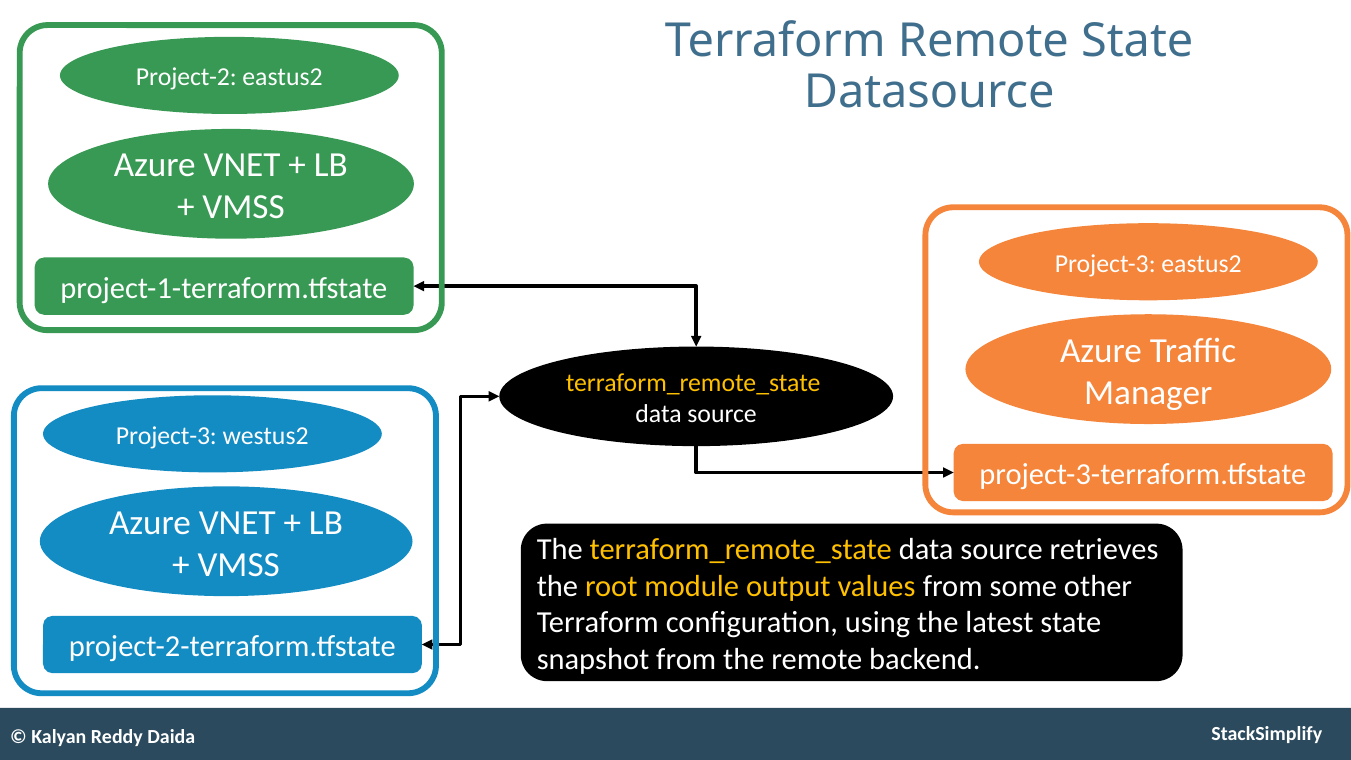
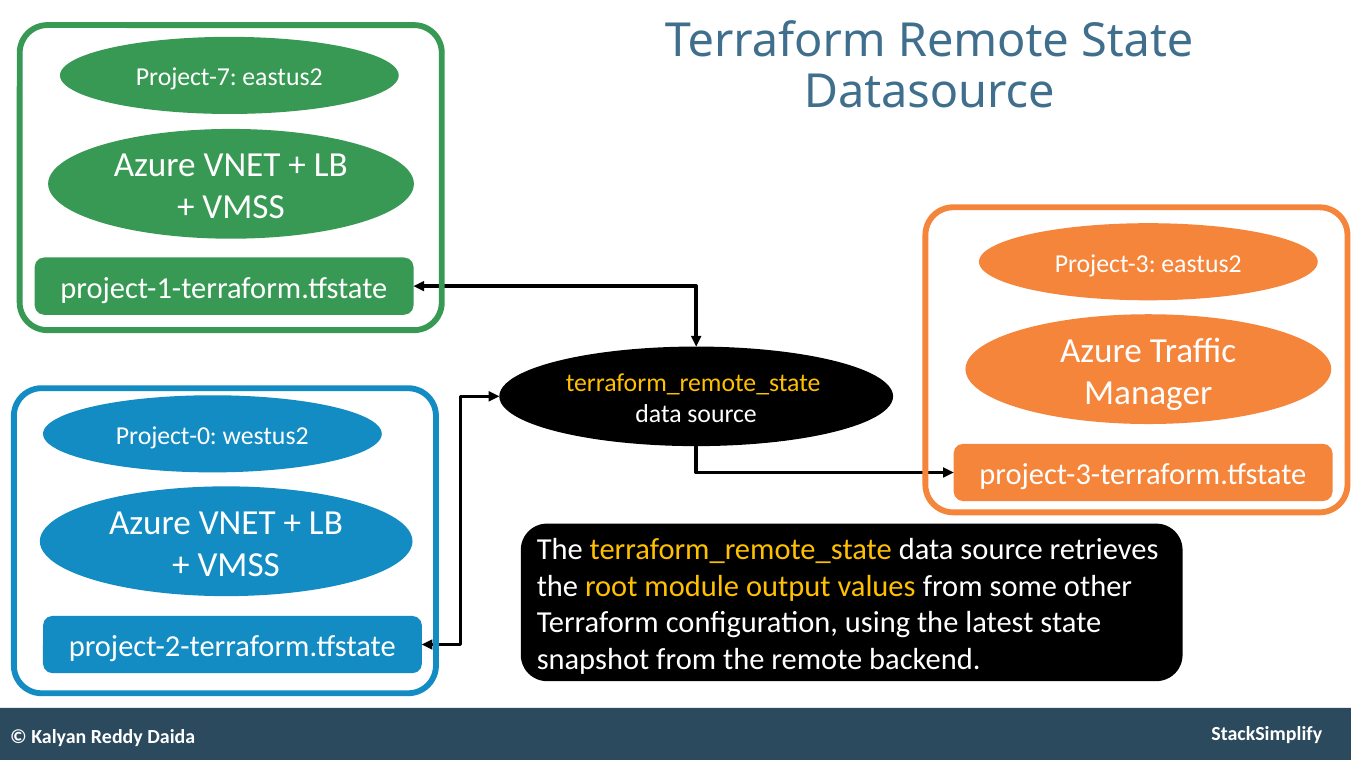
Project-2: Project-2 -> Project-7
Project-3 at (166, 436): Project-3 -> Project-0
